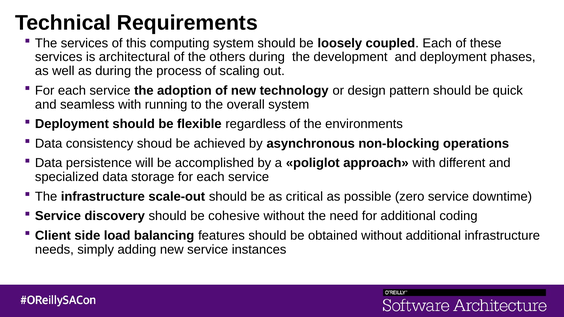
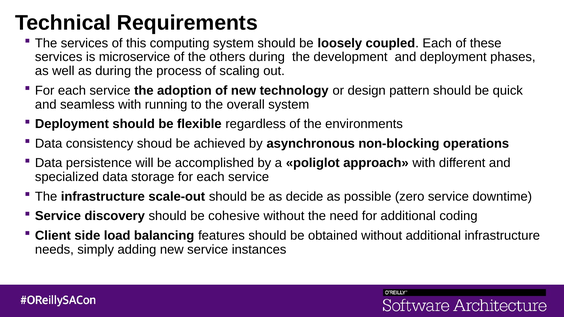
architectural: architectural -> microservice
critical: critical -> decide
